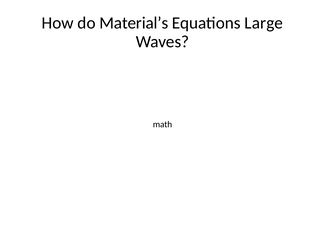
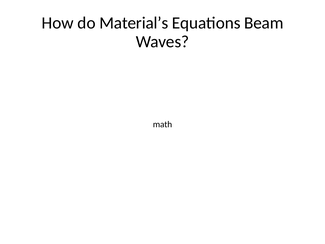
Large: Large -> Beam
